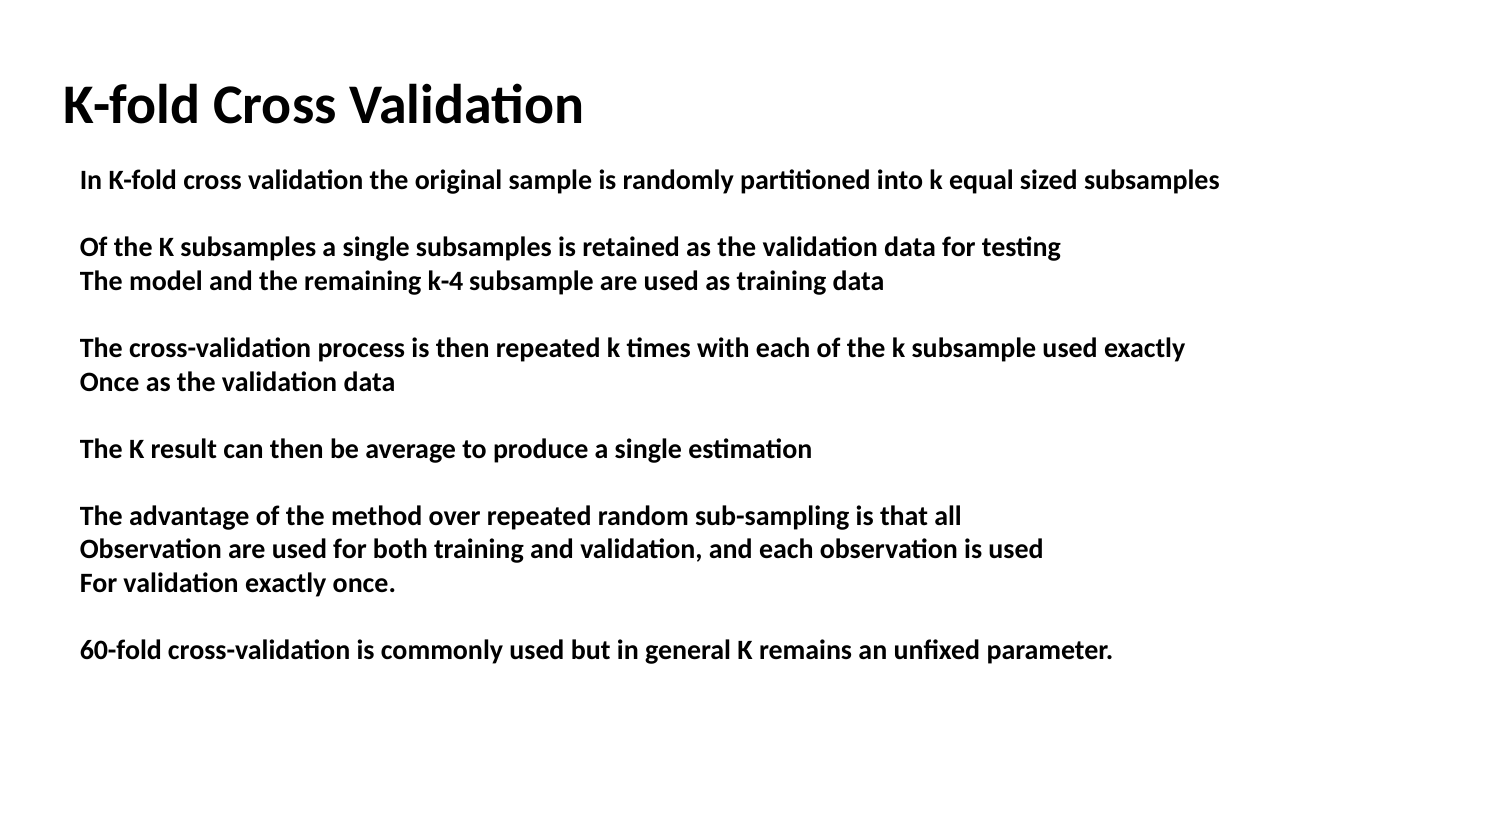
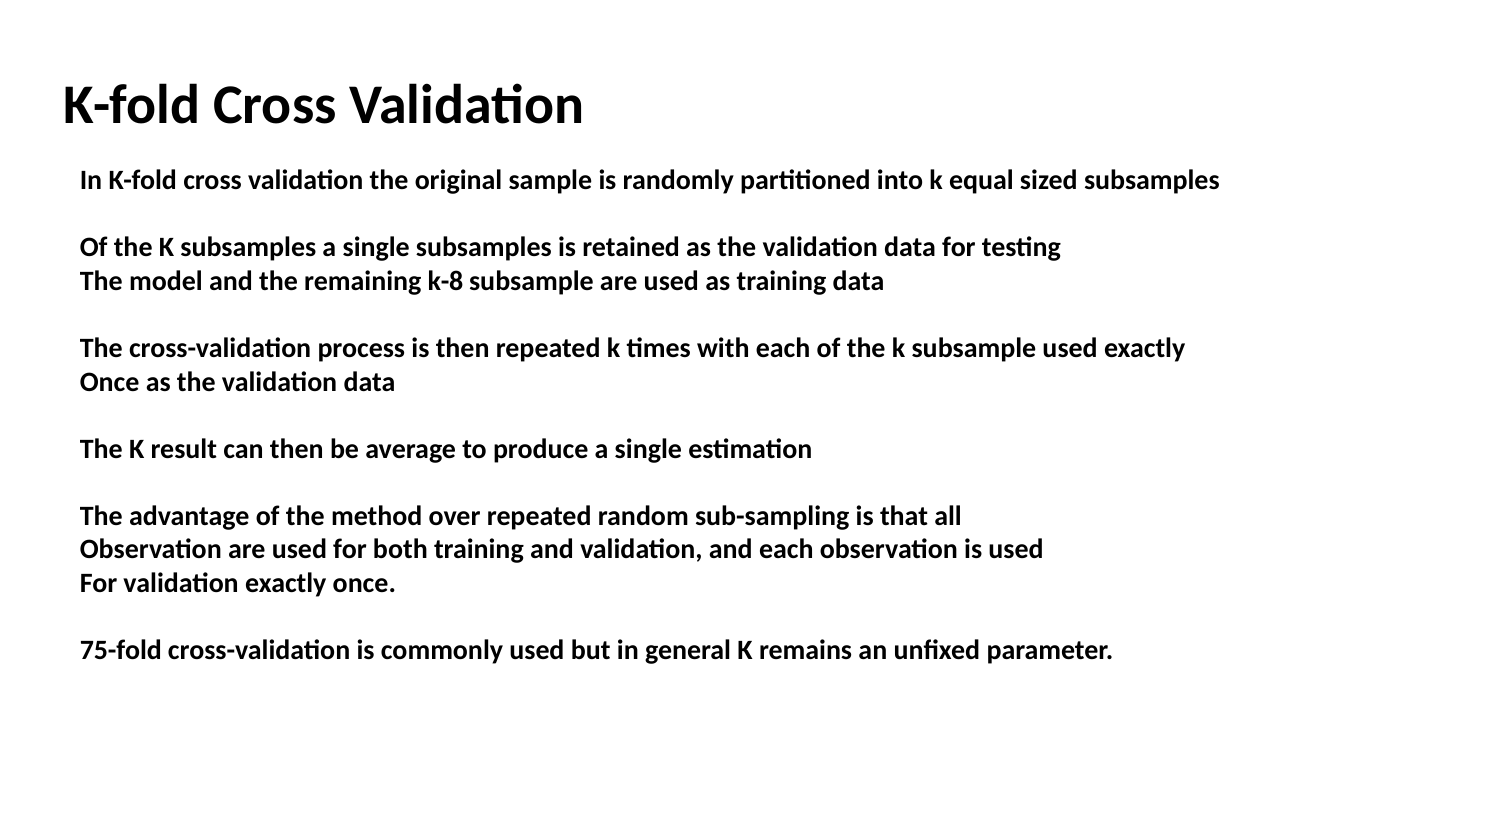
k-4: k-4 -> k-8
60-fold: 60-fold -> 75-fold
